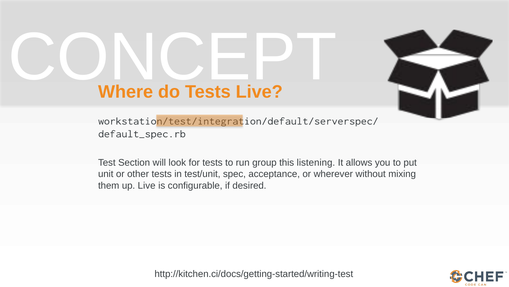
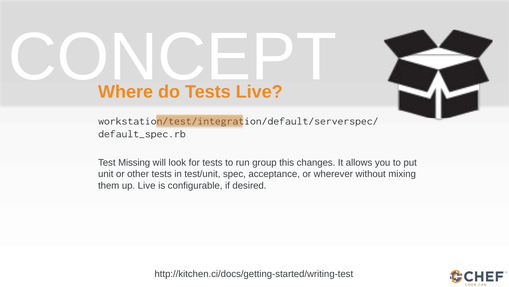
Section: Section -> Missing
listening: listening -> changes
